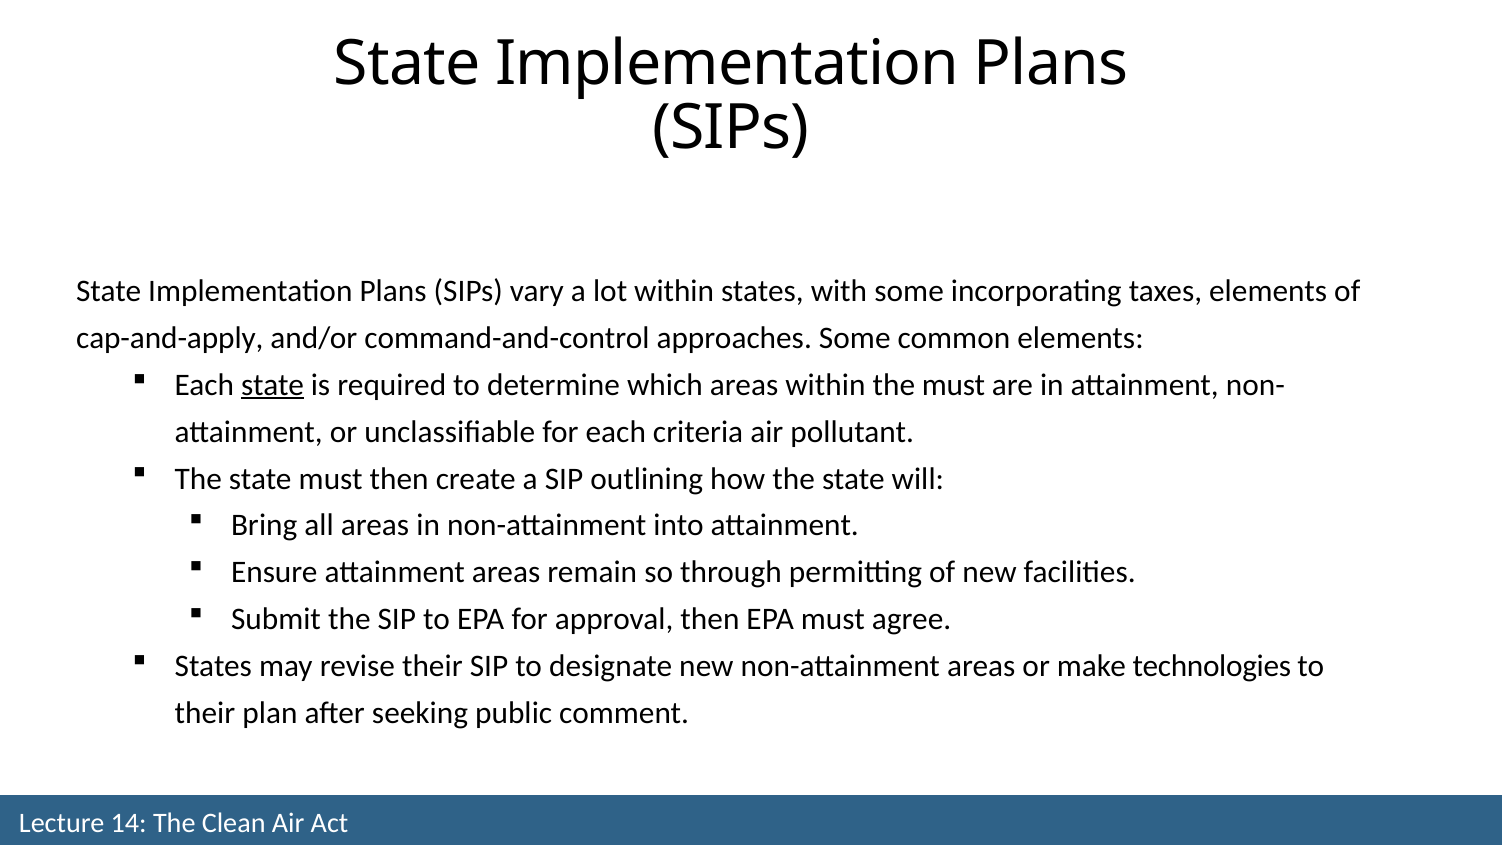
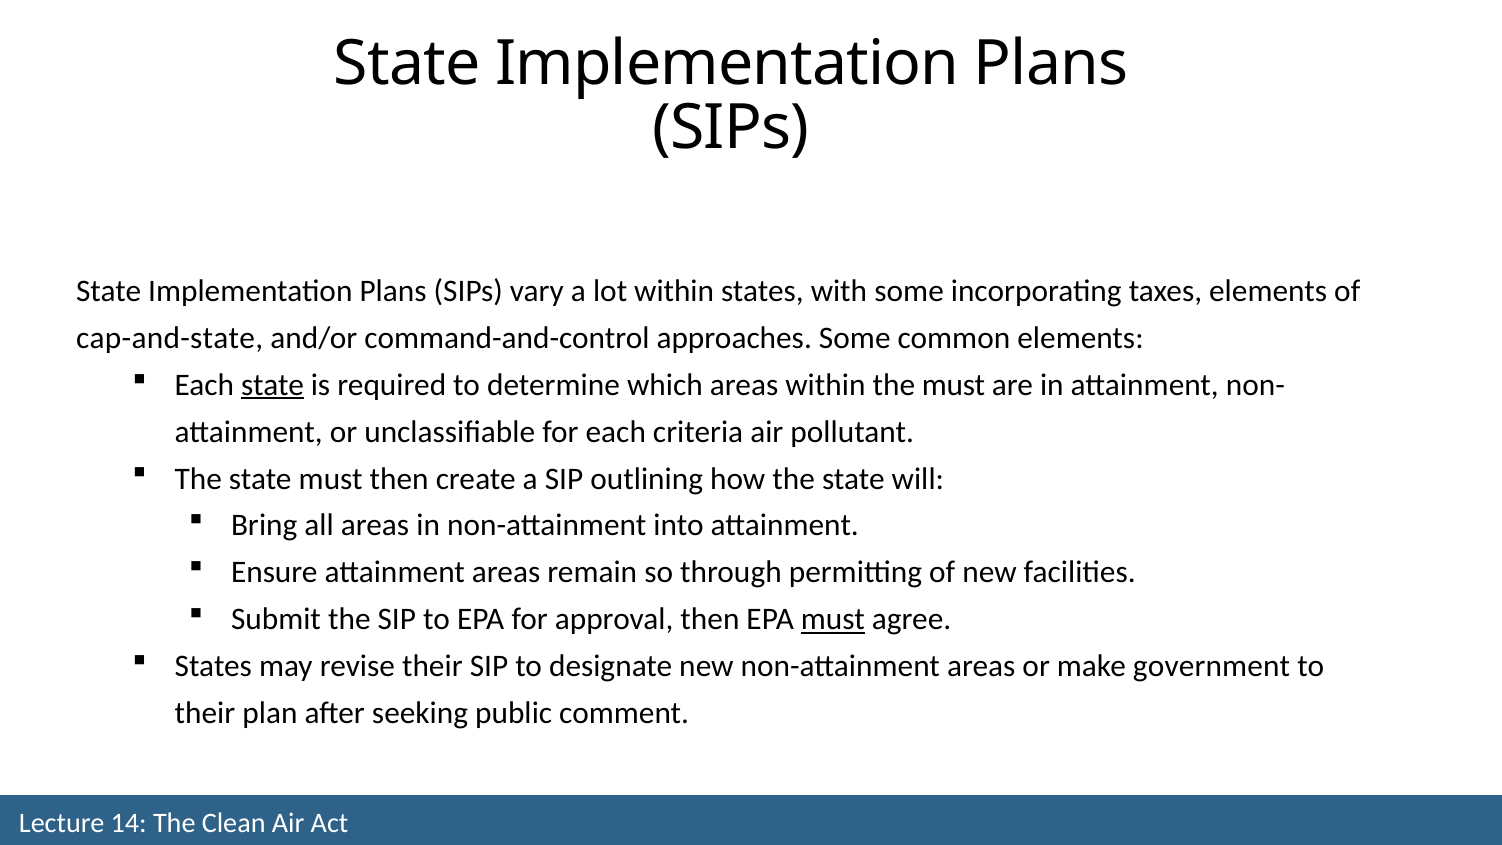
cap-and-apply: cap-and-apply -> cap-and-state
must at (833, 619) underline: none -> present
technologies: technologies -> government
